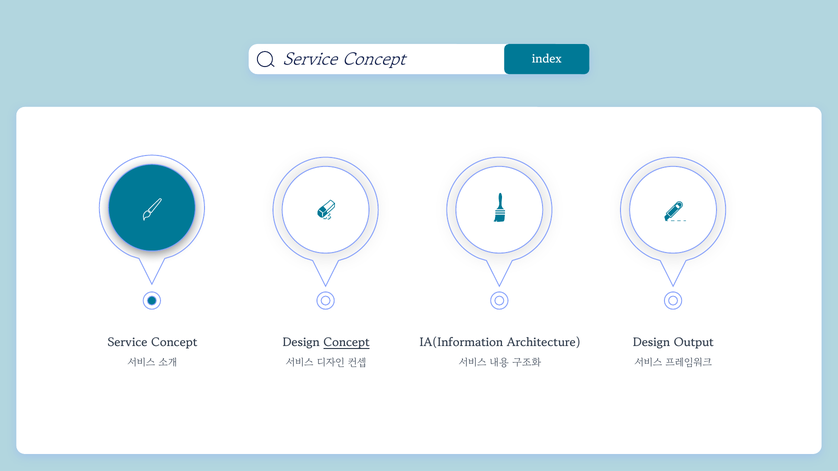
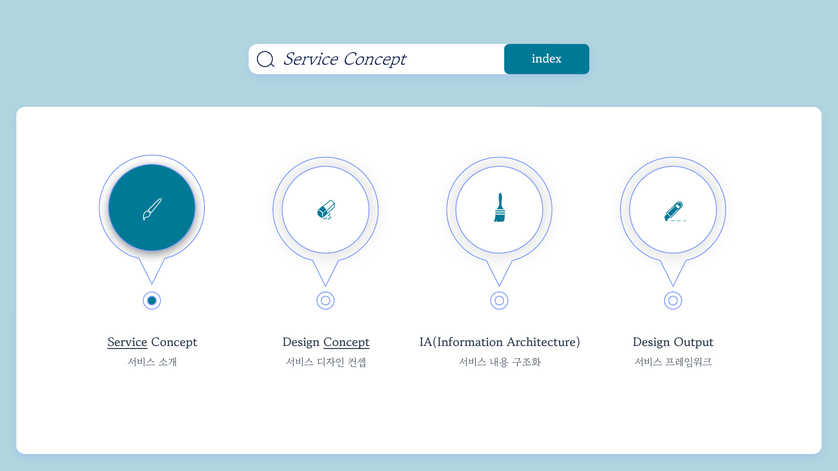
Service at (128, 344) underline: none -> present
